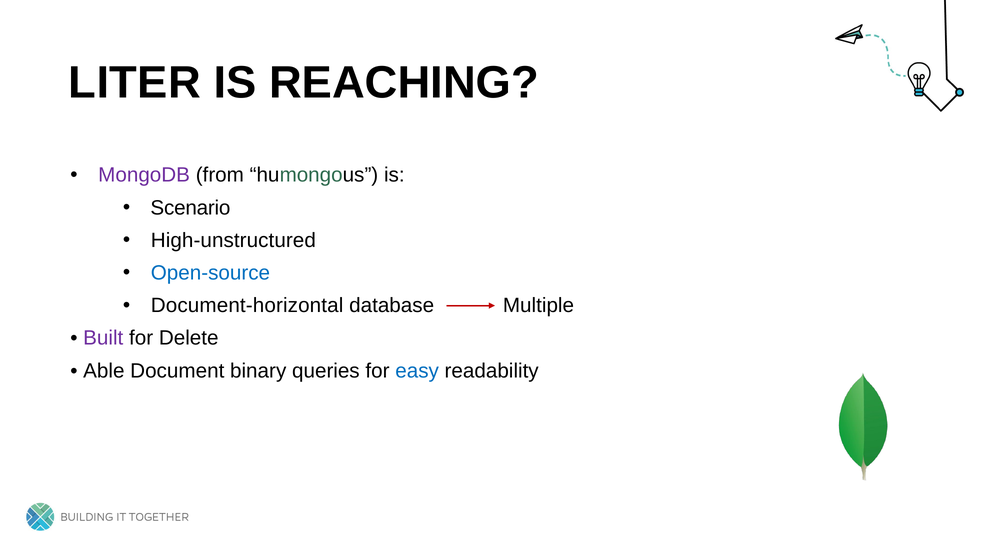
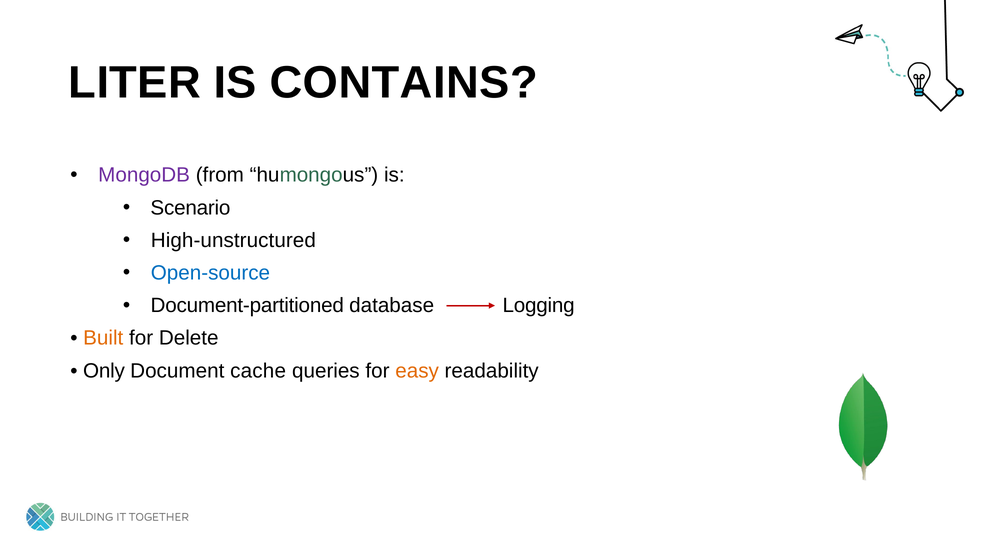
REACHING: REACHING -> CONTAINS
Document-horizontal: Document-horizontal -> Document-partitioned
Multiple: Multiple -> Logging
Built colour: purple -> orange
Able: Able -> Only
binary: binary -> cache
easy colour: blue -> orange
